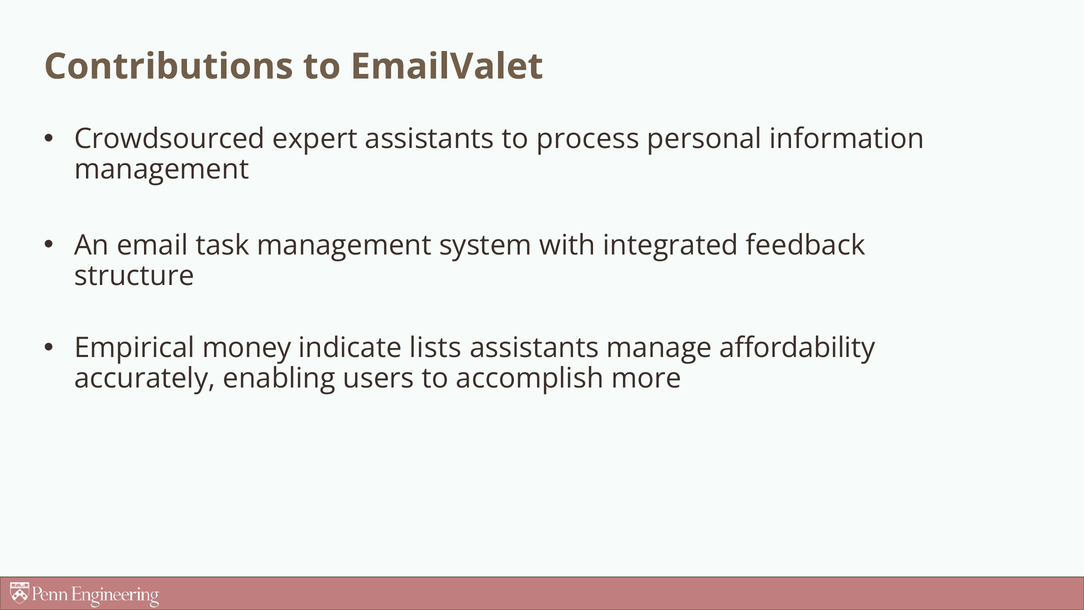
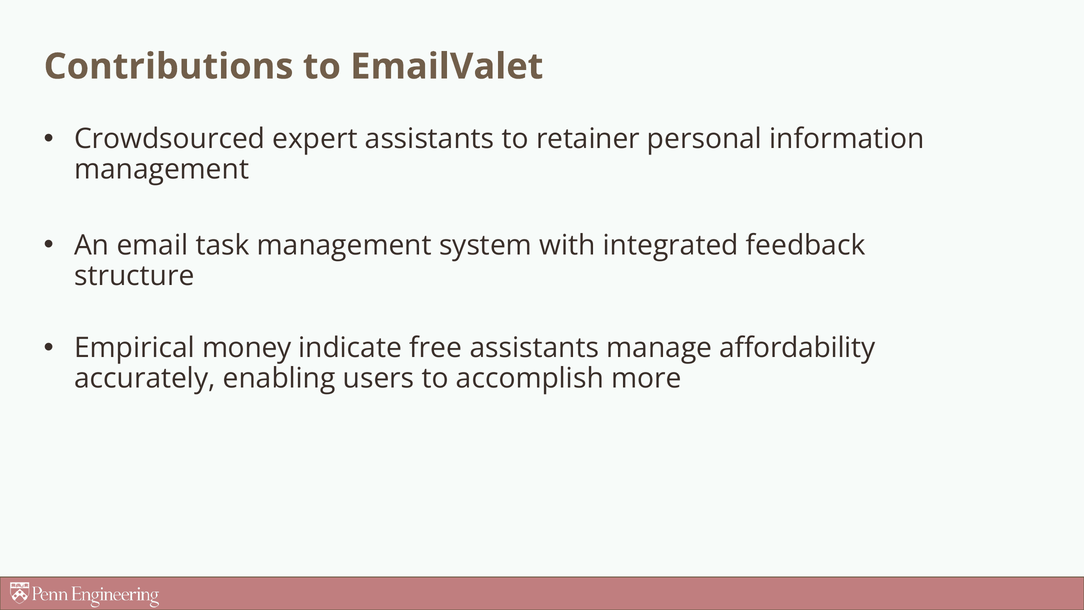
process: process -> retainer
lists: lists -> free
